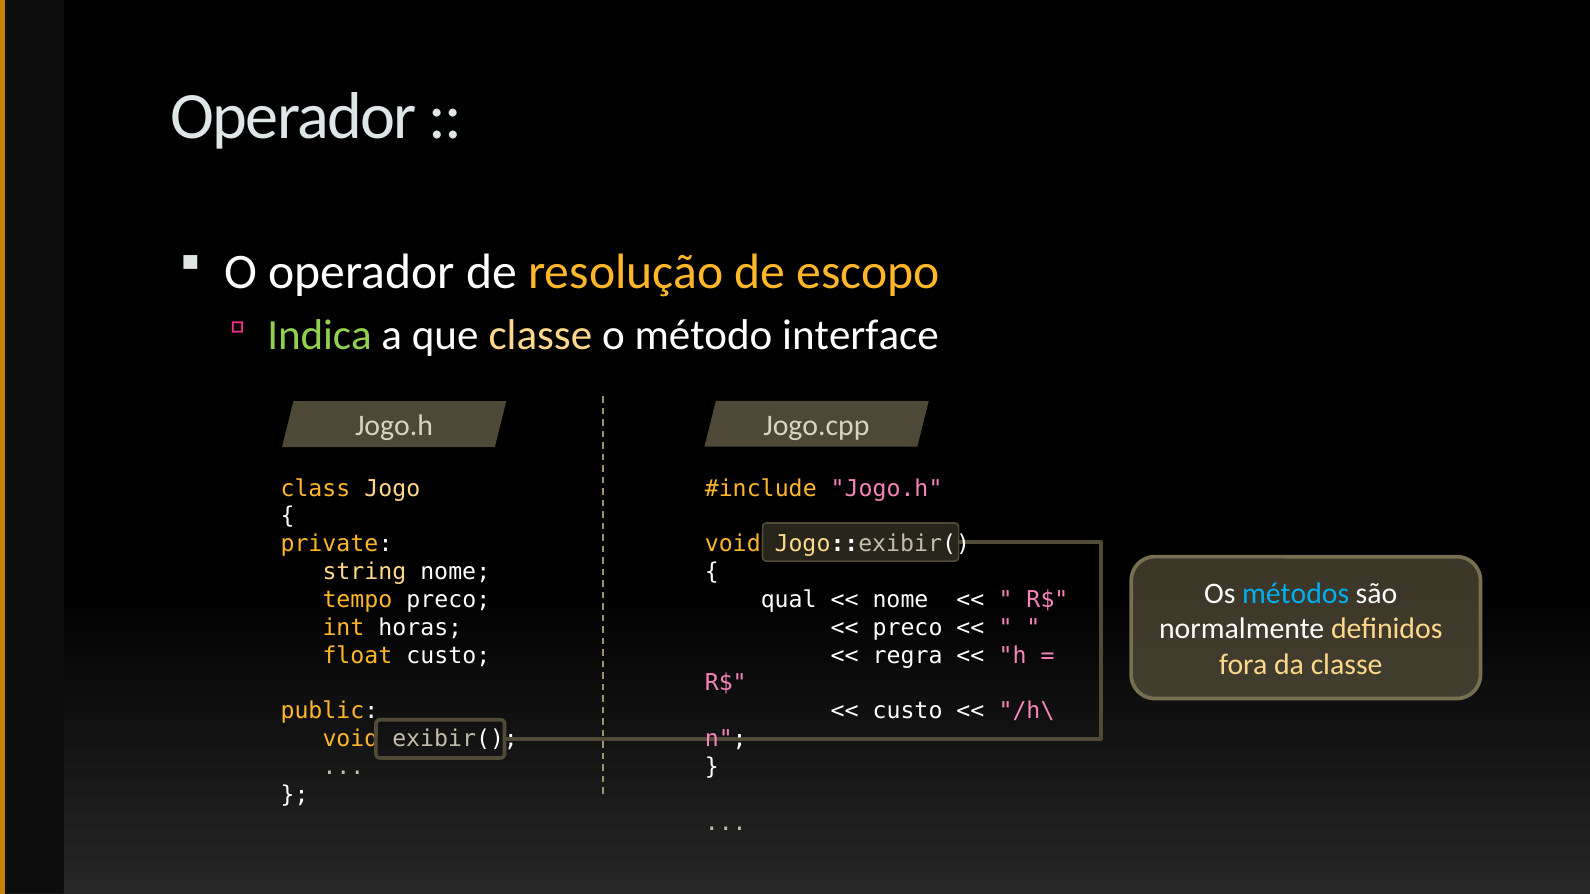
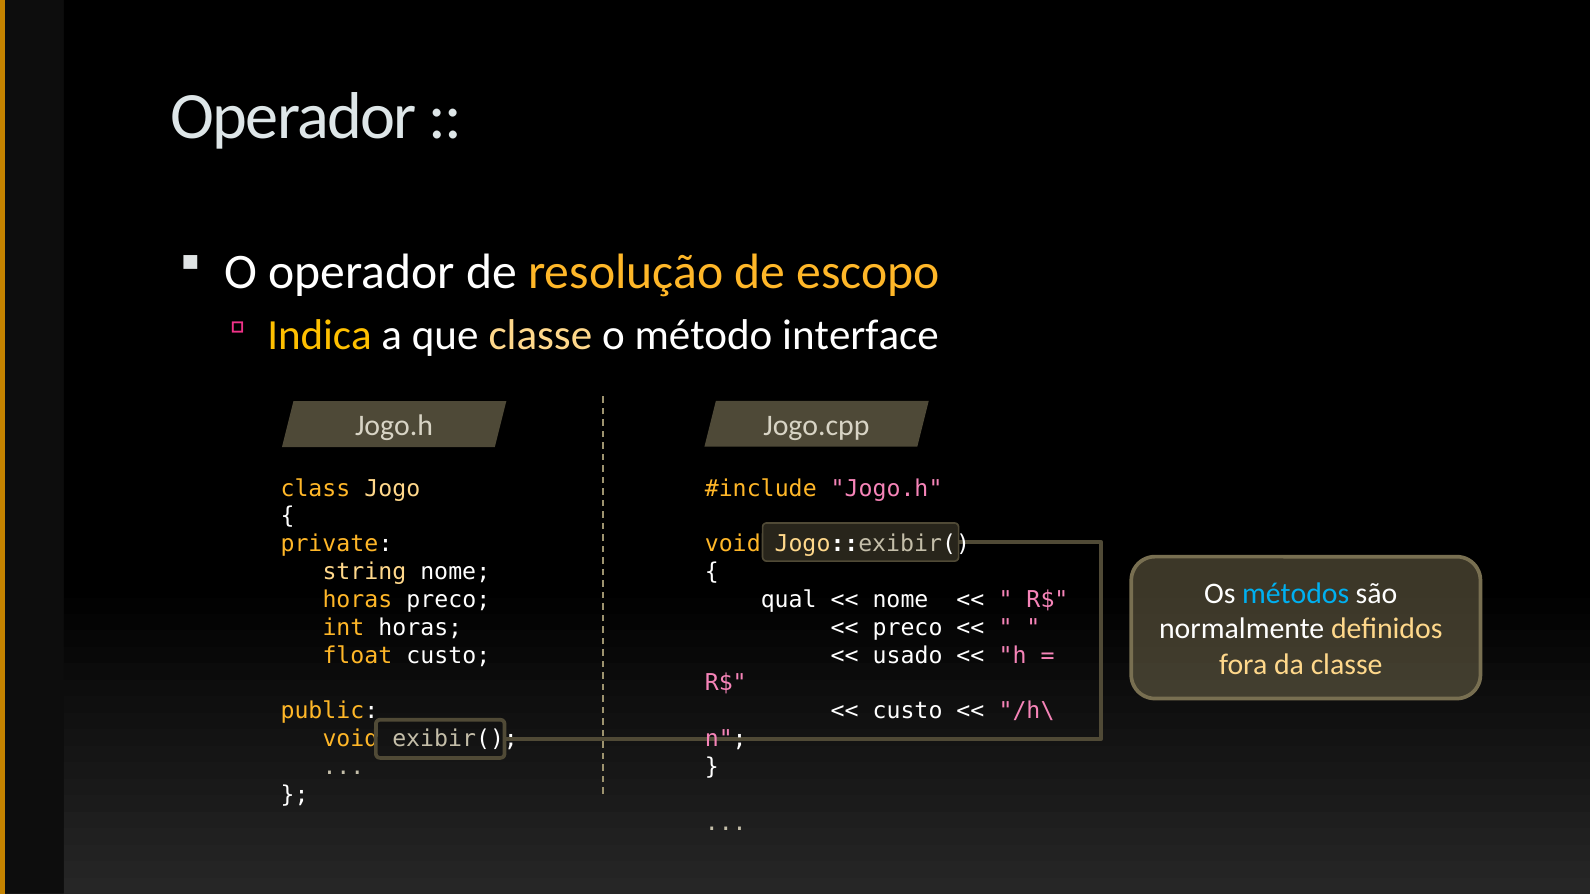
Indica colour: light green -> yellow
tempo at (357, 600): tempo -> horas
regra: regra -> usado
